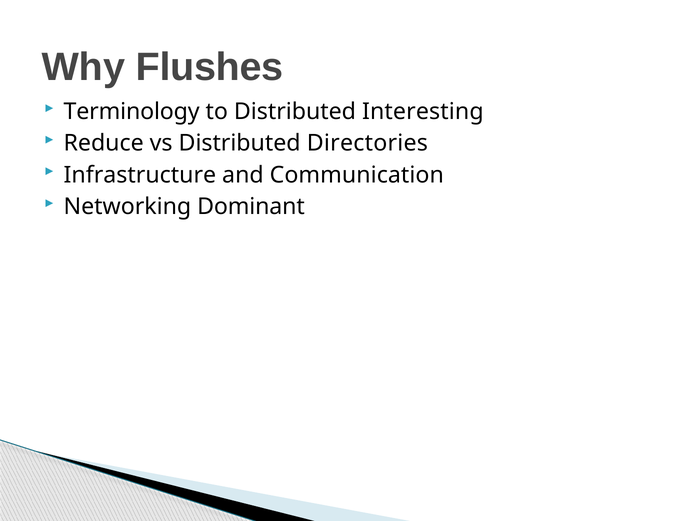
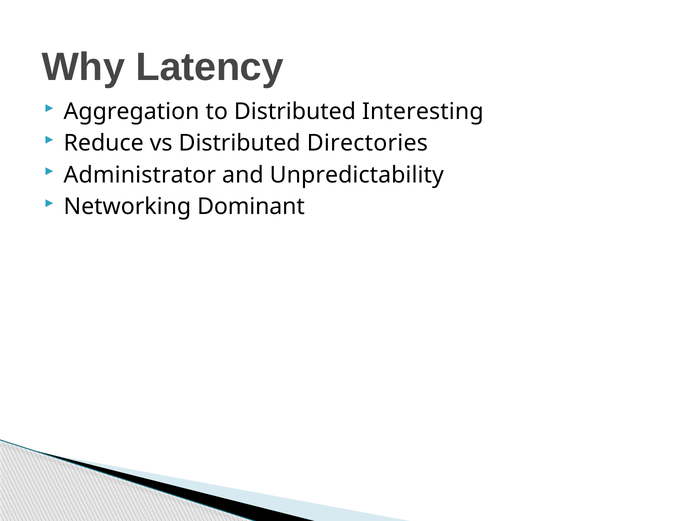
Flushes: Flushes -> Latency
Terminology: Terminology -> Aggregation
Infrastructure: Infrastructure -> Administrator
Communication: Communication -> Unpredictability
